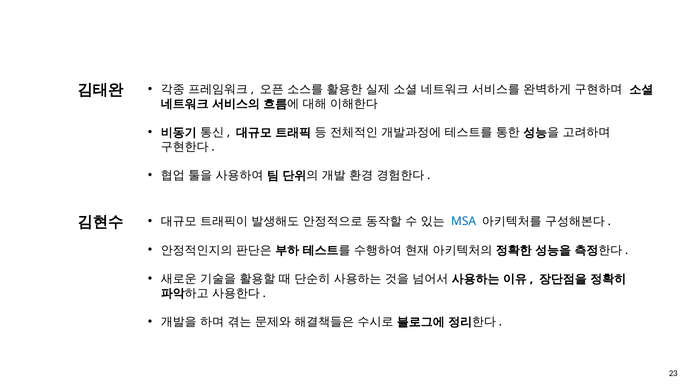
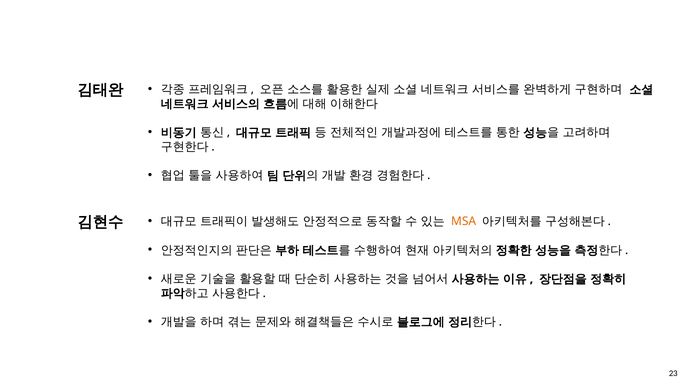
MSA colour: blue -> orange
